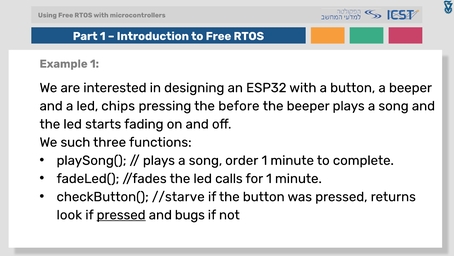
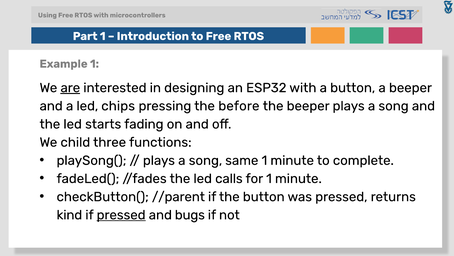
are underline: none -> present
such: such -> child
order: order -> same
//starve: //starve -> //parent
look: look -> kind
